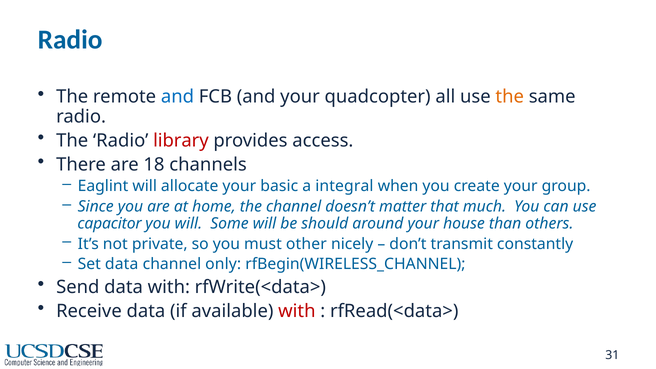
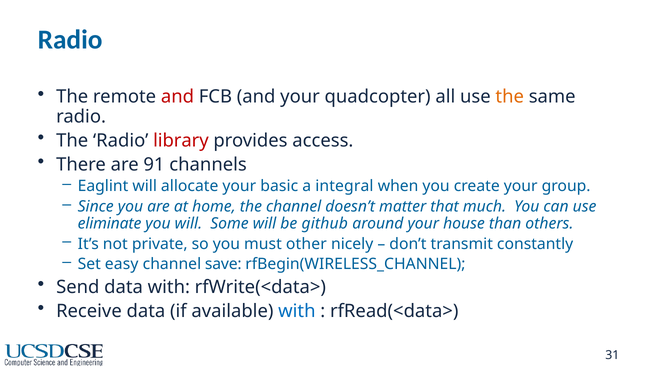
and at (178, 97) colour: blue -> red
18: 18 -> 91
capacitor: capacitor -> eliminate
should: should -> github
Set data: data -> easy
only: only -> save
with at (297, 311) colour: red -> blue
